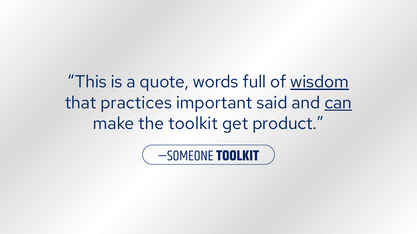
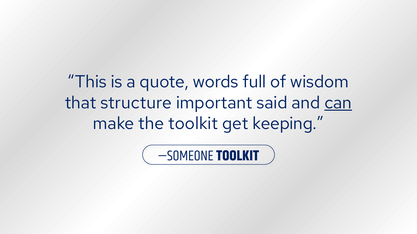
wisdom underline: present -> none
practices: practices -> structure
product: product -> keeping
